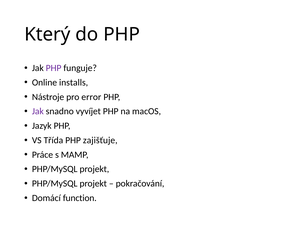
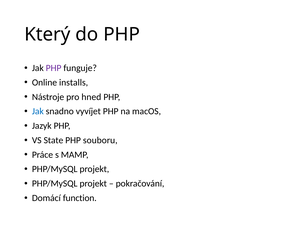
error: error -> hned
Jak at (38, 111) colour: purple -> blue
Třída: Třída -> State
zajišťuje: zajišťuje -> souboru
